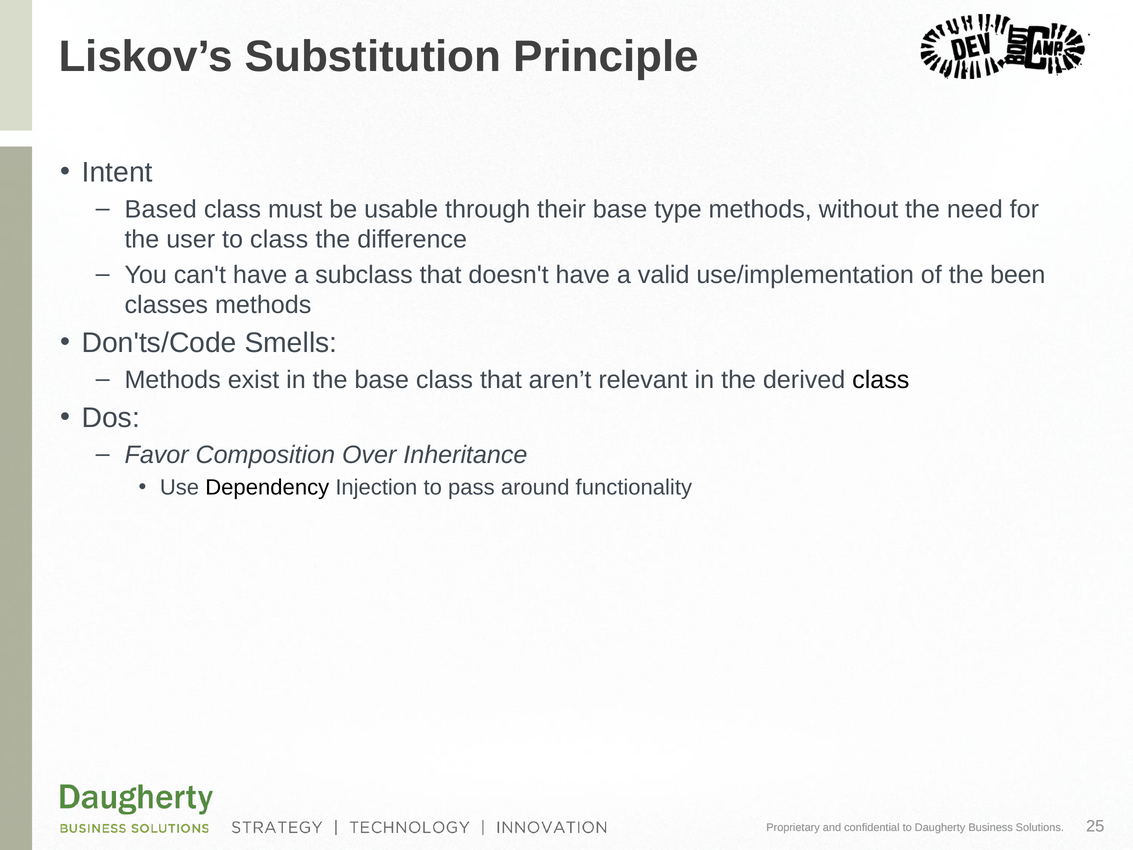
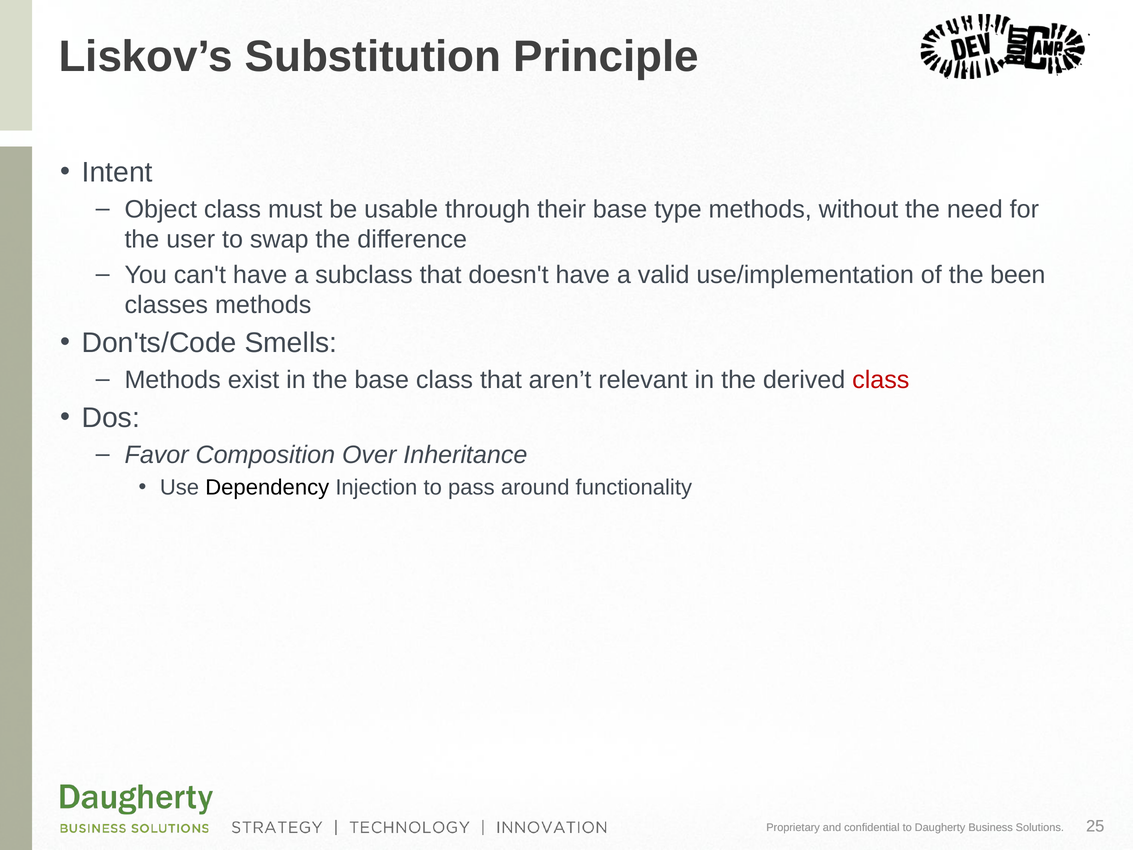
Based: Based -> Object
to class: class -> swap
class at (881, 380) colour: black -> red
